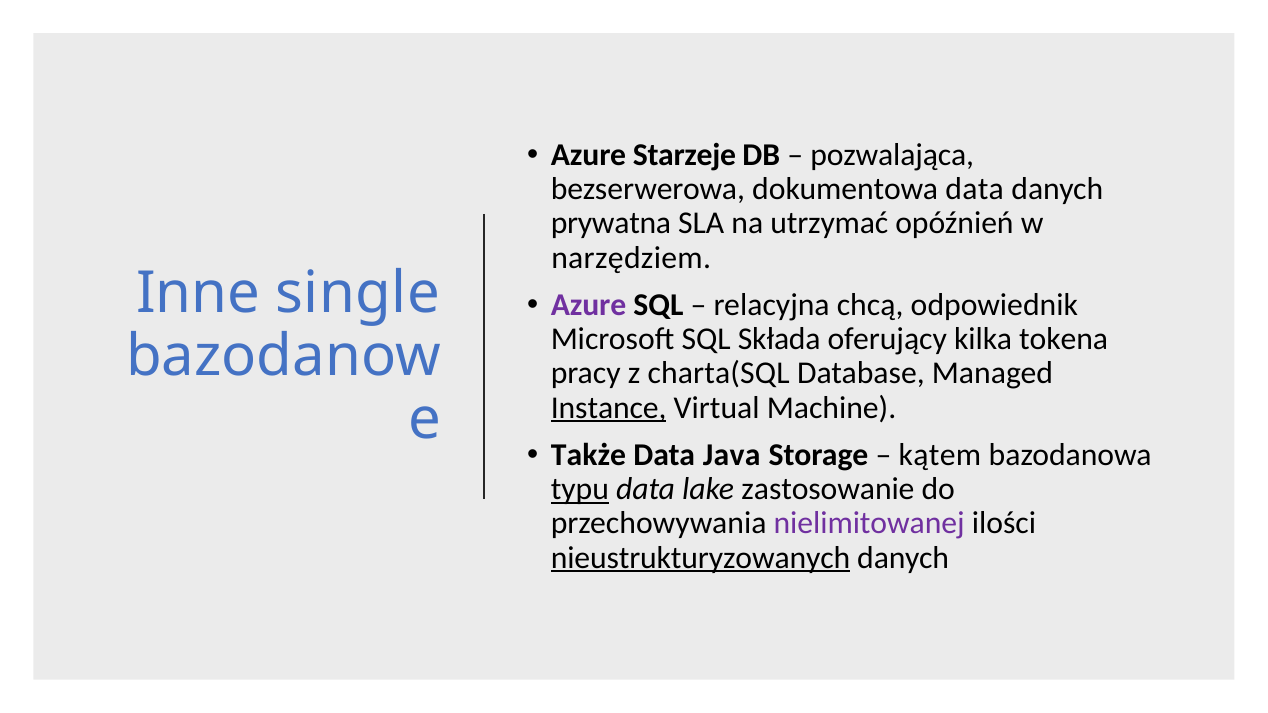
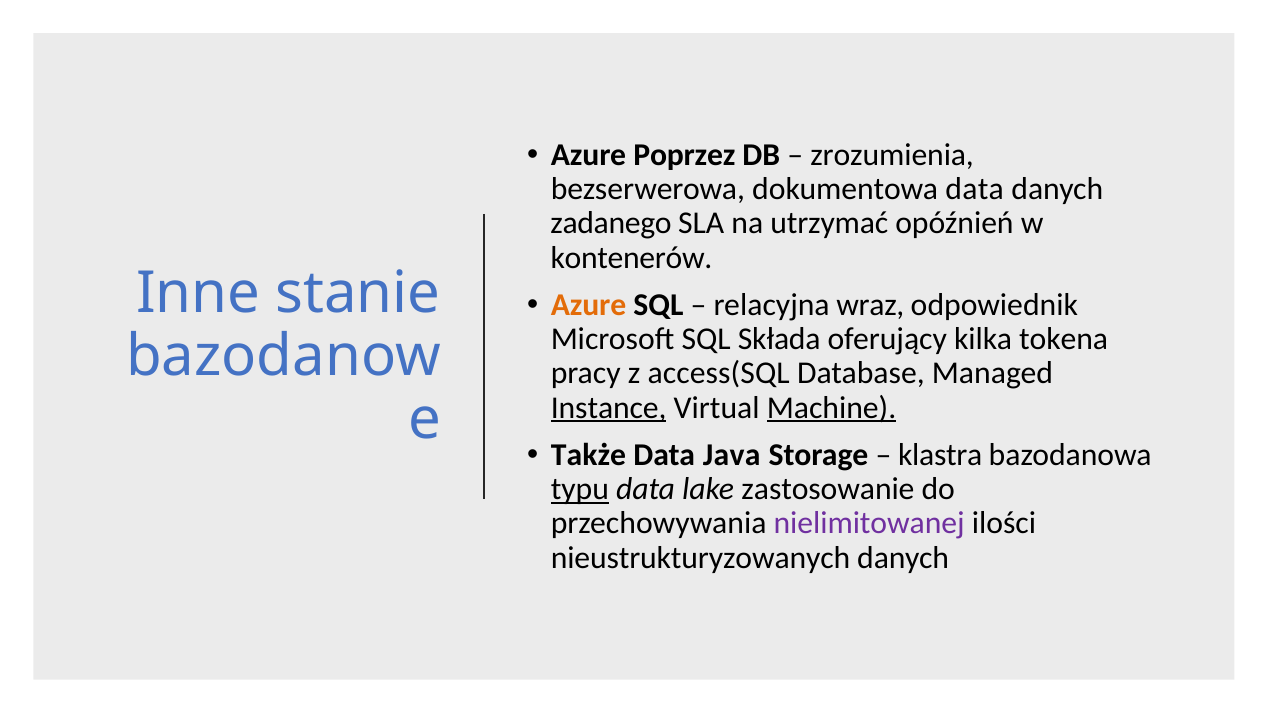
Starzeje: Starzeje -> Poprzez
pozwalająca: pozwalająca -> zrozumienia
prywatna: prywatna -> zadanego
narzędziem: narzędziem -> kontenerów
single: single -> stanie
Azure at (589, 305) colour: purple -> orange
chcą: chcą -> wraz
charta(SQL: charta(SQL -> access(SQL
Machine underline: none -> present
kątem: kątem -> klastra
nieustrukturyzowanych underline: present -> none
